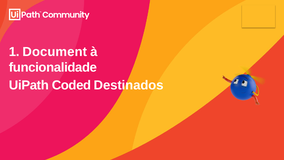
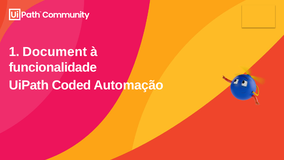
Destinados: Destinados -> Automação
